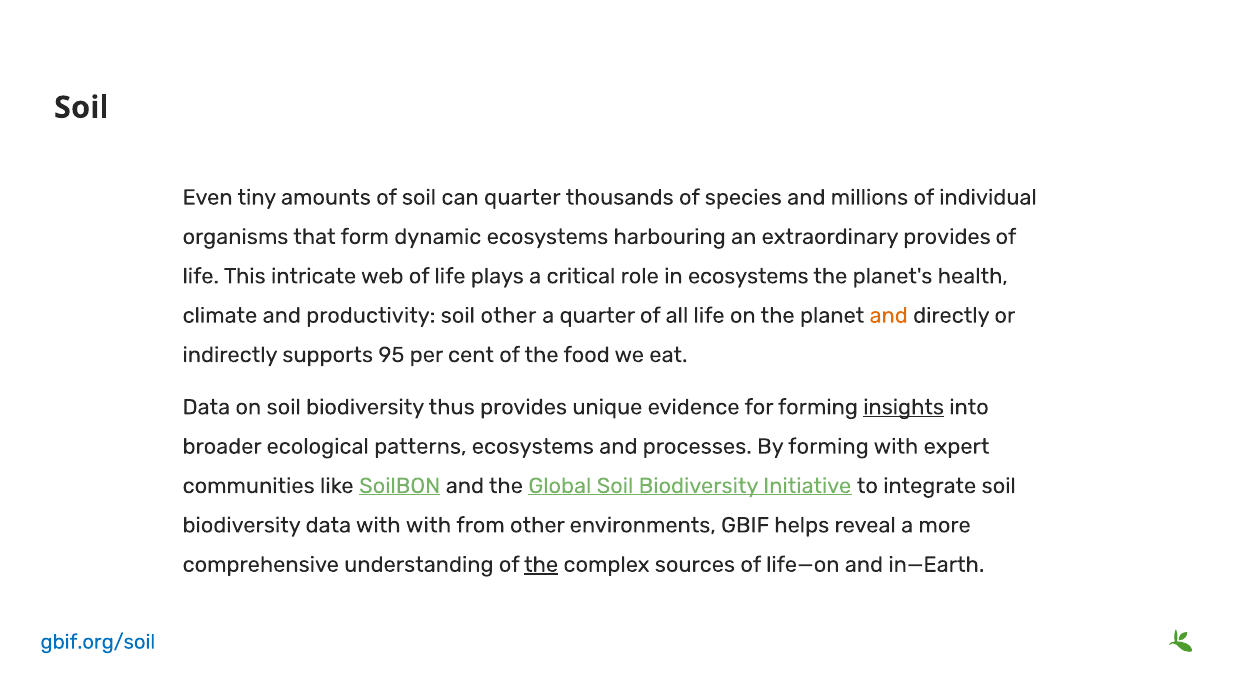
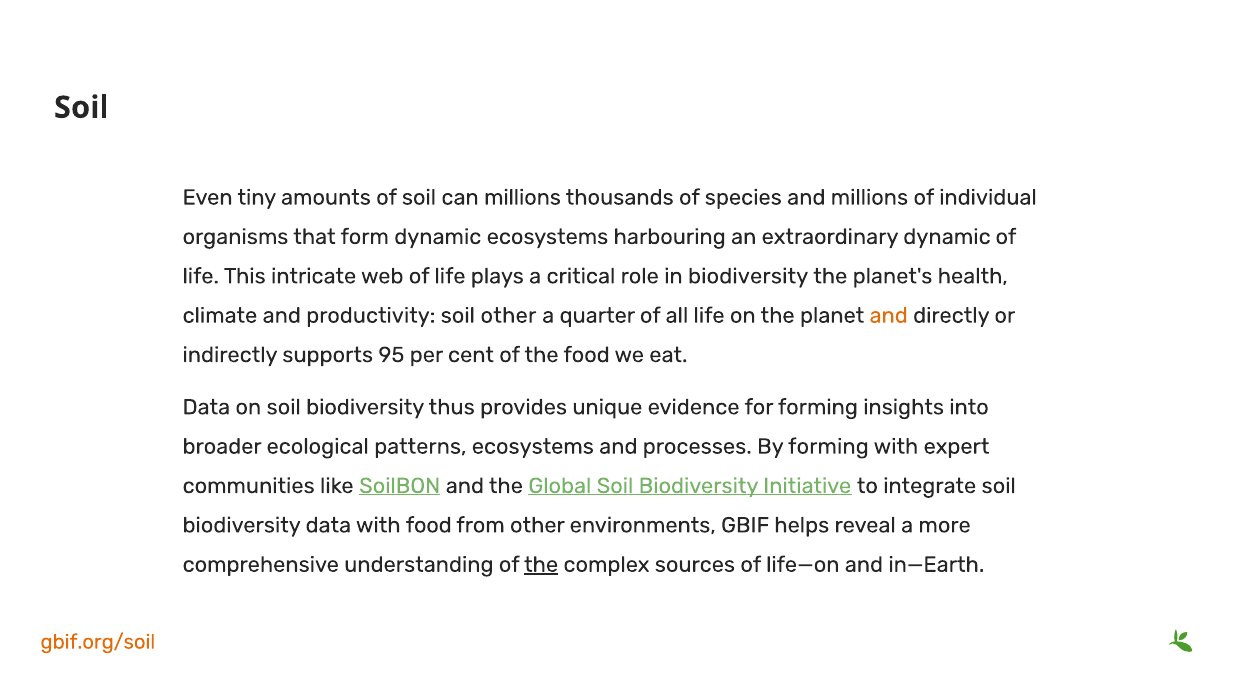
can quarter: quarter -> millions
extraordinary provides: provides -> dynamic
in ecosystems: ecosystems -> biodiversity
insights underline: present -> none
with with: with -> food
gbif.org/soil colour: blue -> orange
